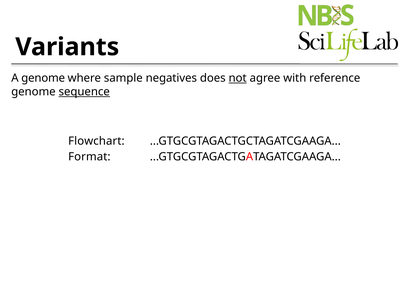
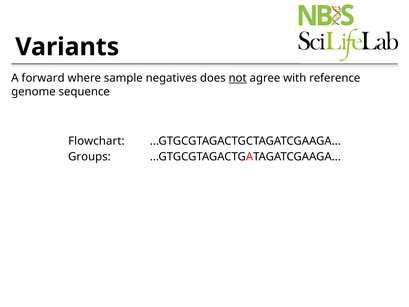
A genome: genome -> forward
sequence underline: present -> none
Format: Format -> Groups
